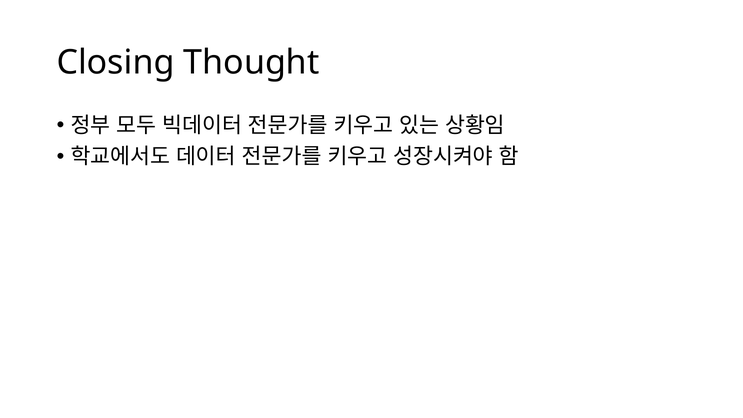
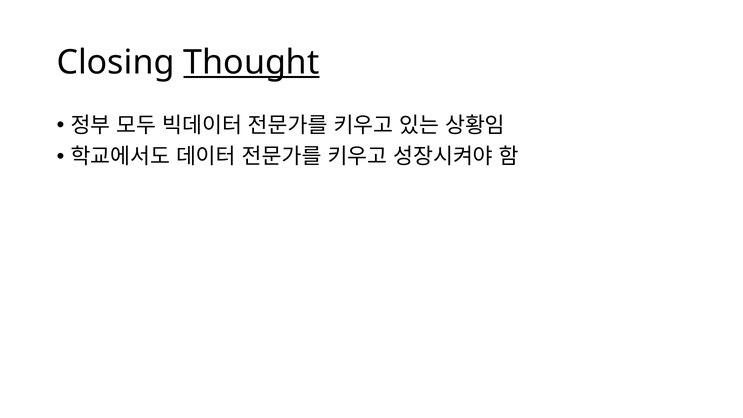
Thought underline: none -> present
